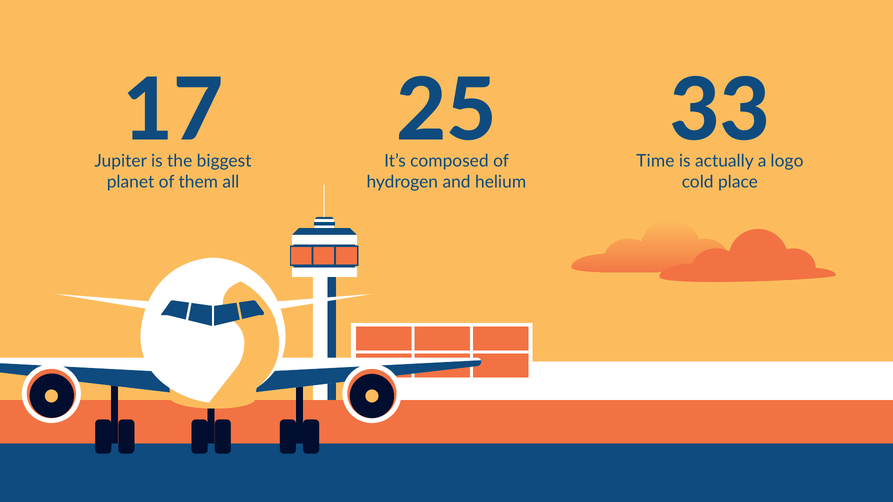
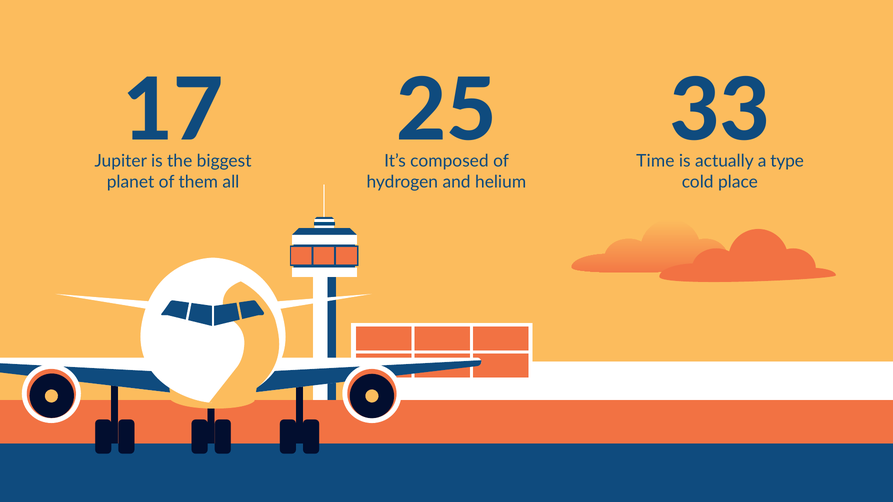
logo: logo -> type
